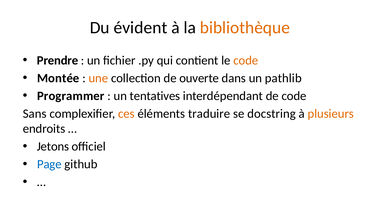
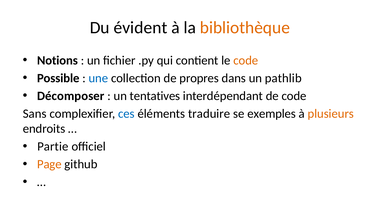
Prendre: Prendre -> Notions
Montée: Montée -> Possible
une colour: orange -> blue
ouverte: ouverte -> propres
Programmer: Programmer -> Décomposer
ces colour: orange -> blue
docstring: docstring -> exemples
Jetons: Jetons -> Partie
Page colour: blue -> orange
